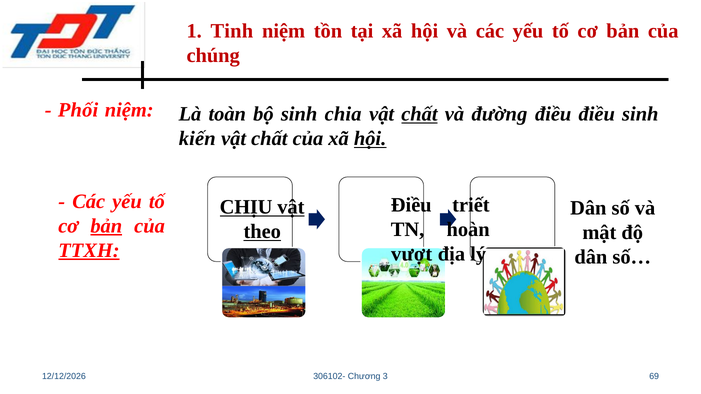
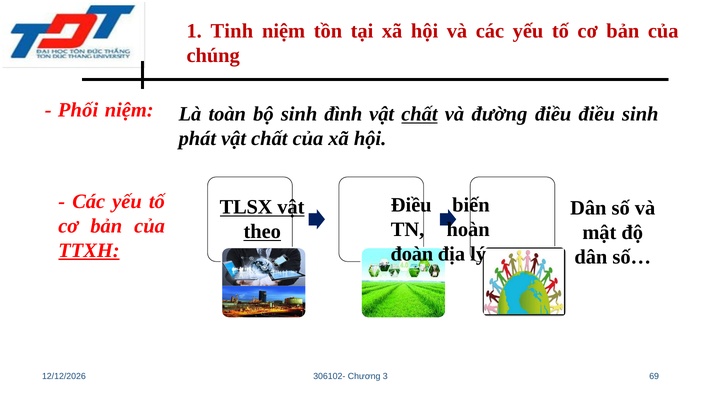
chia: chia -> đình
kiến: kiến -> phát
hội at (370, 139) underline: present -> none
triết: triết -> biến
CHỊU: CHỊU -> TLSX
bản at (106, 226) underline: present -> none
vượt: vượt -> đoàn
